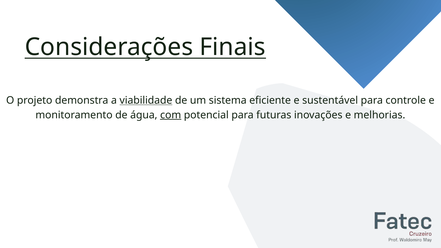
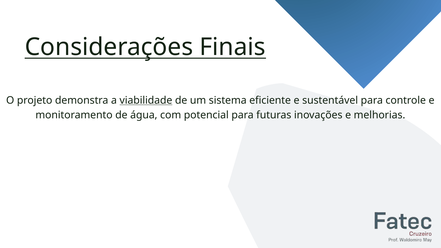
com underline: present -> none
